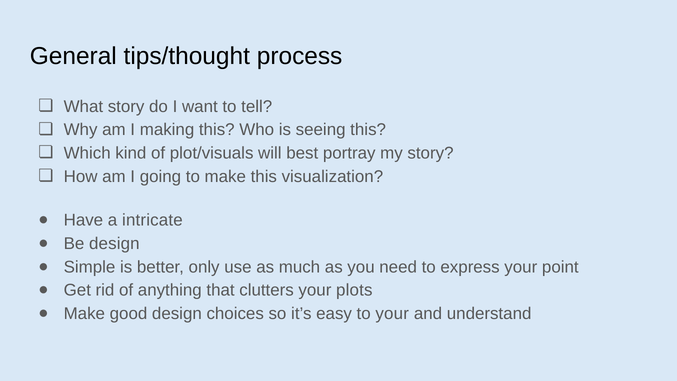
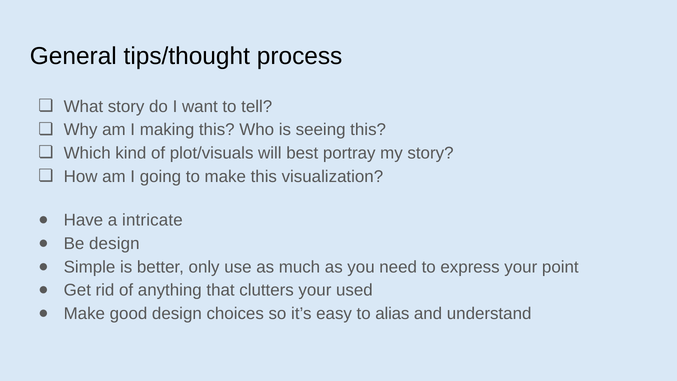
plots: plots -> used
to your: your -> alias
